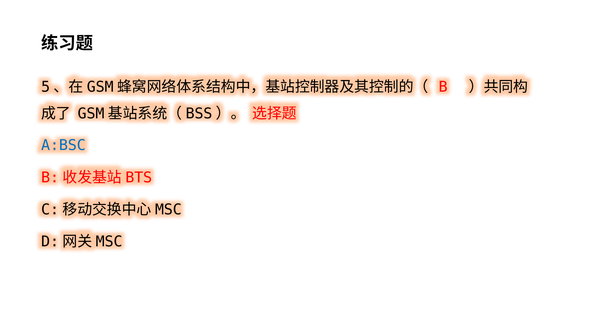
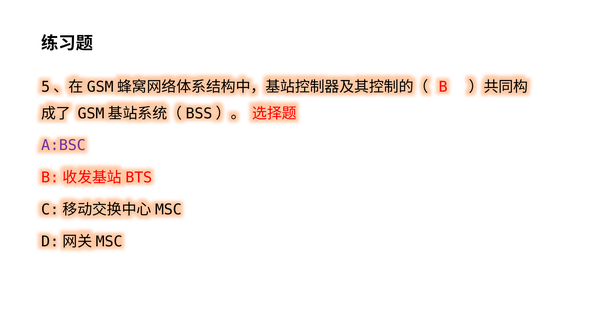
A:BSC colour: blue -> purple
